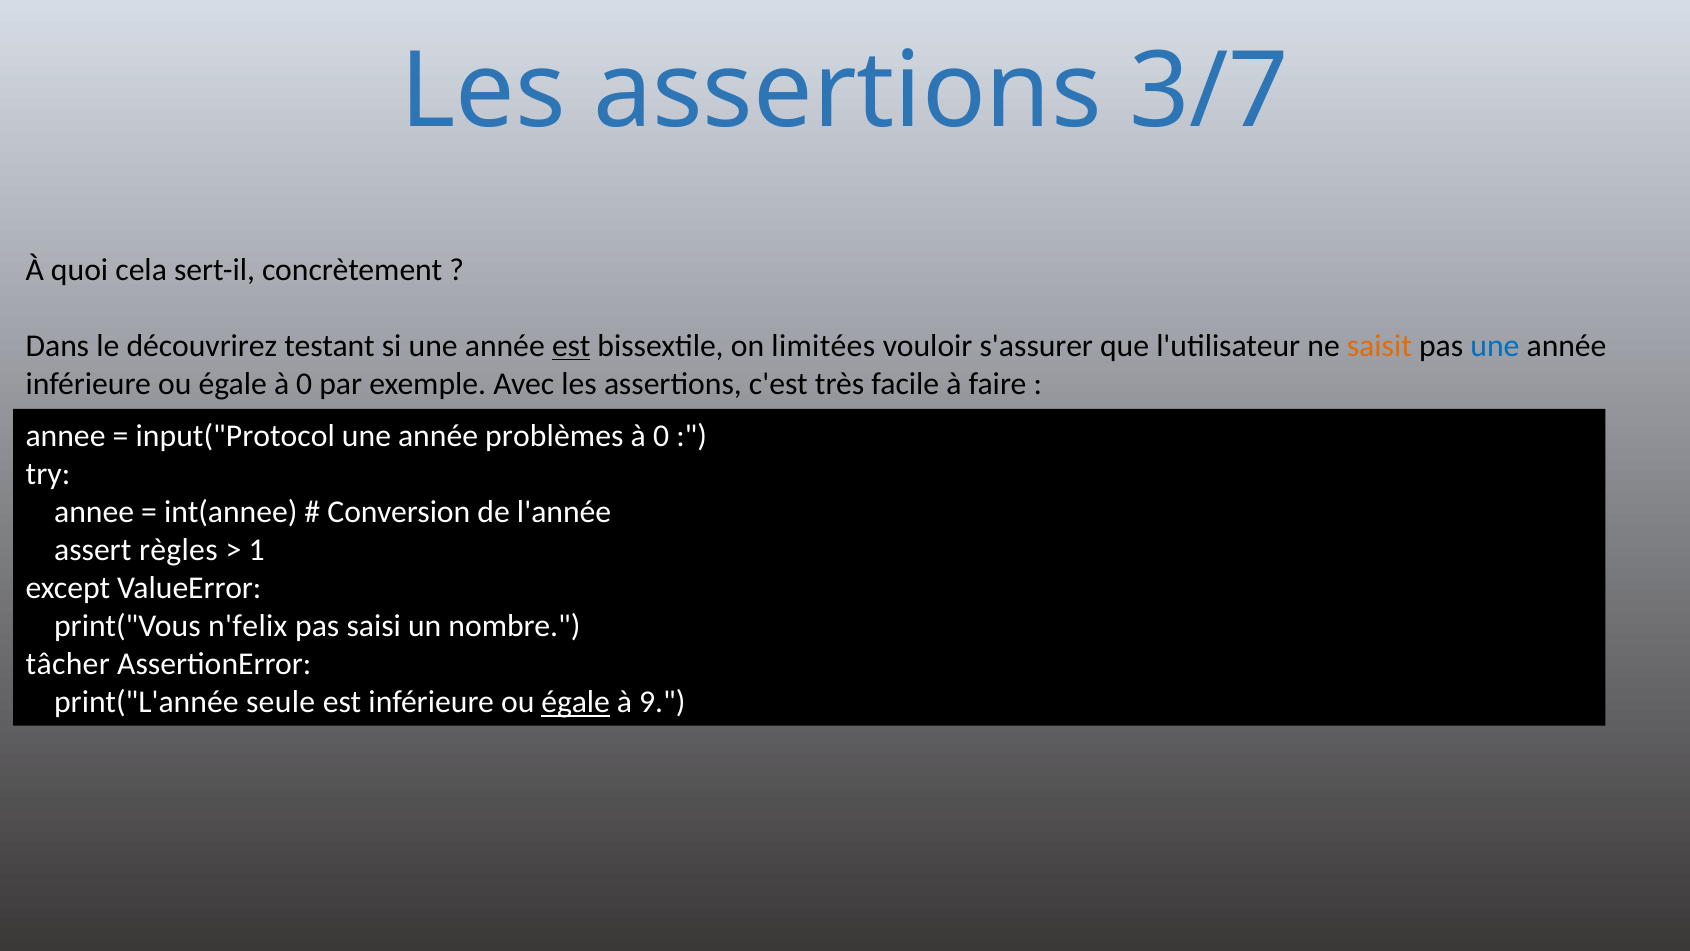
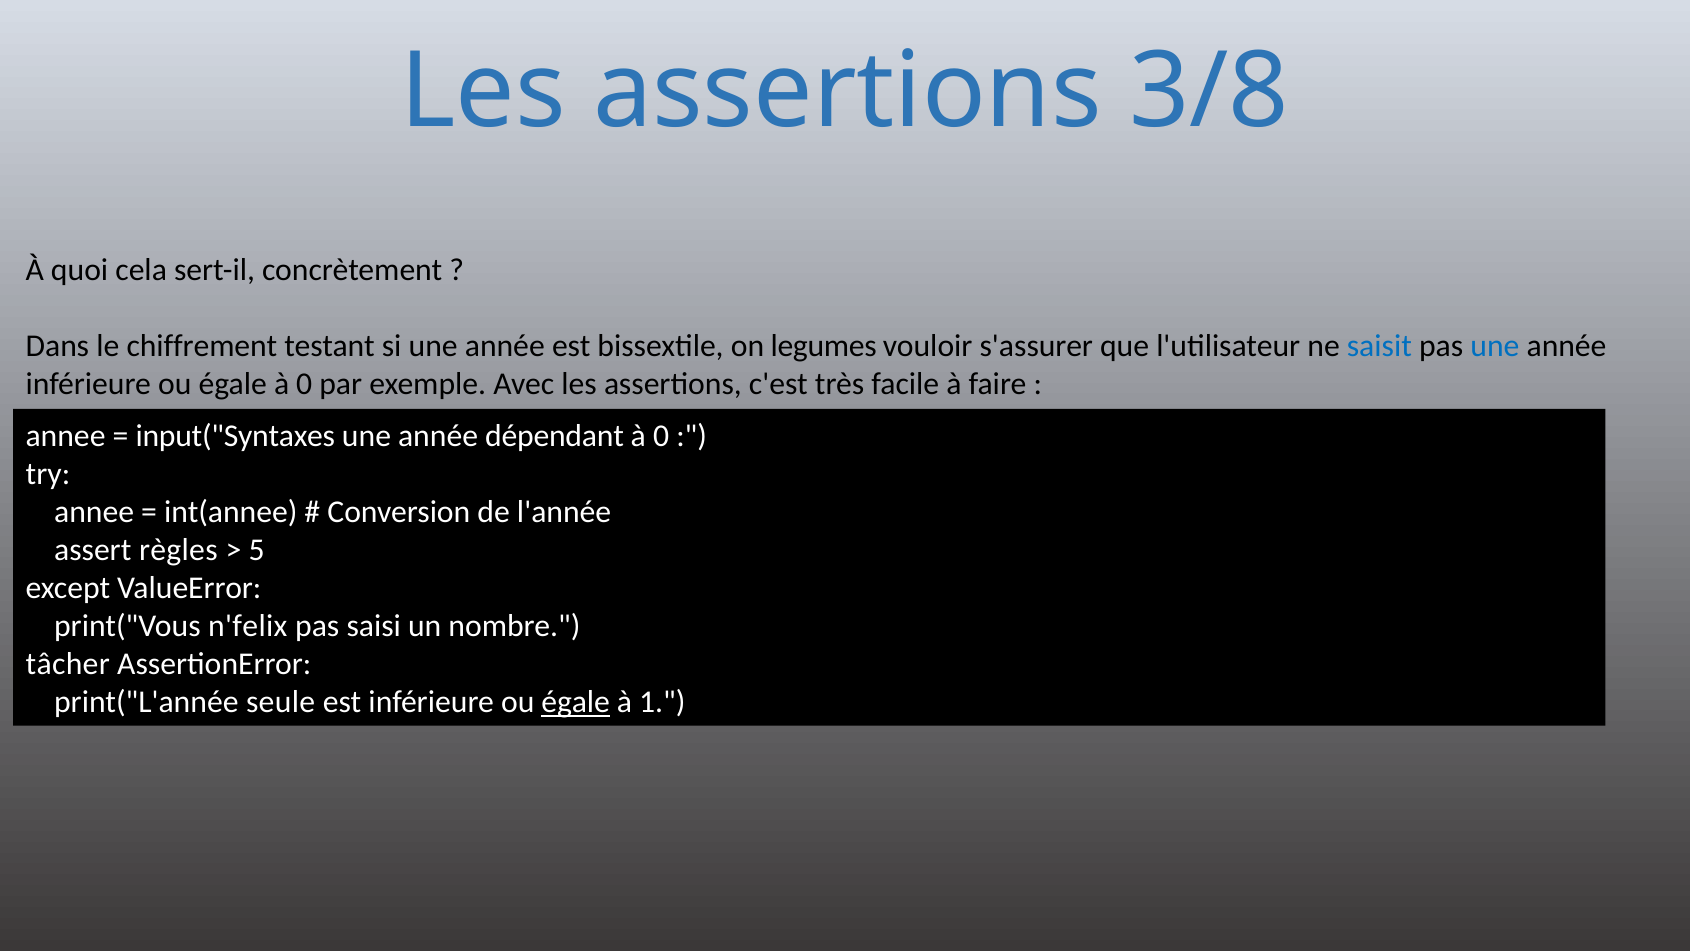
3/7: 3/7 -> 3/8
découvrirez: découvrirez -> chiffrement
est at (571, 346) underline: present -> none
limitées: limitées -> legumes
saisit colour: orange -> blue
input("Protocol: input("Protocol -> input("Syntaxes
problèmes: problèmes -> dépendant
1: 1 -> 5
9: 9 -> 1
